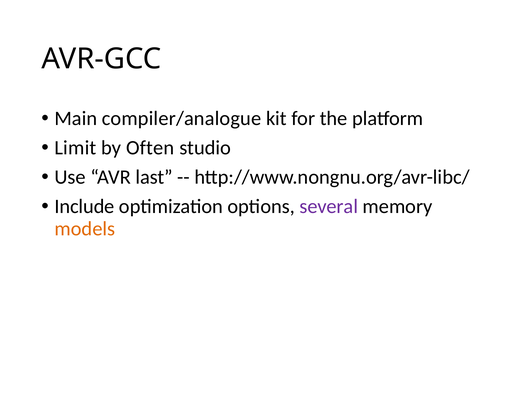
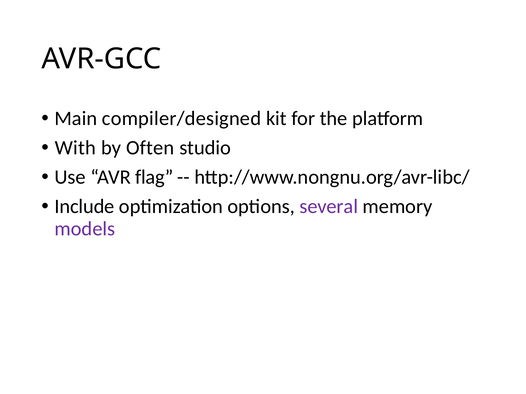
compiler/analogue: compiler/analogue -> compiler/designed
Limit: Limit -> With
last: last -> flag
models colour: orange -> purple
